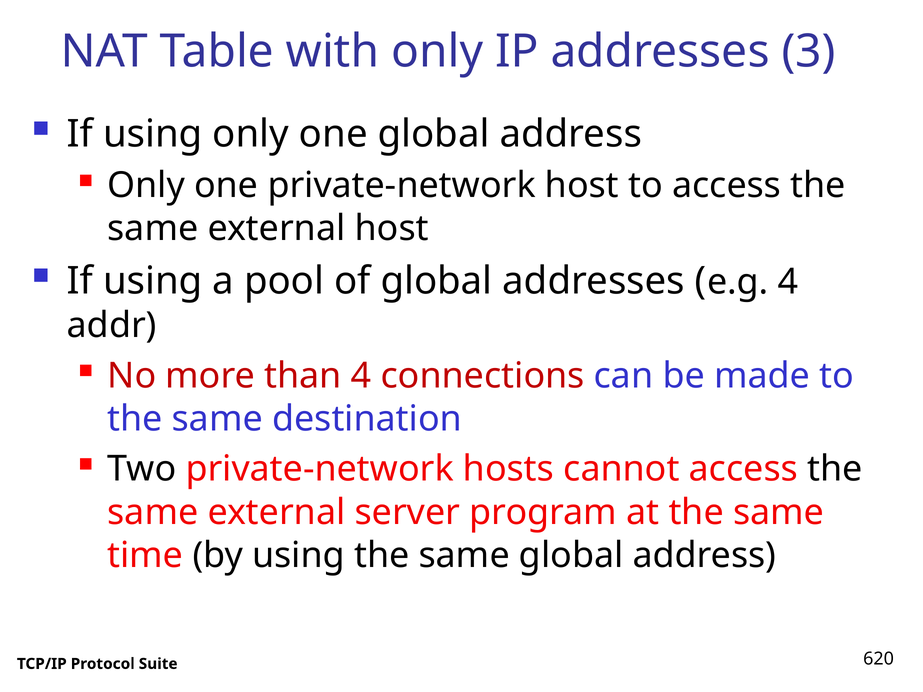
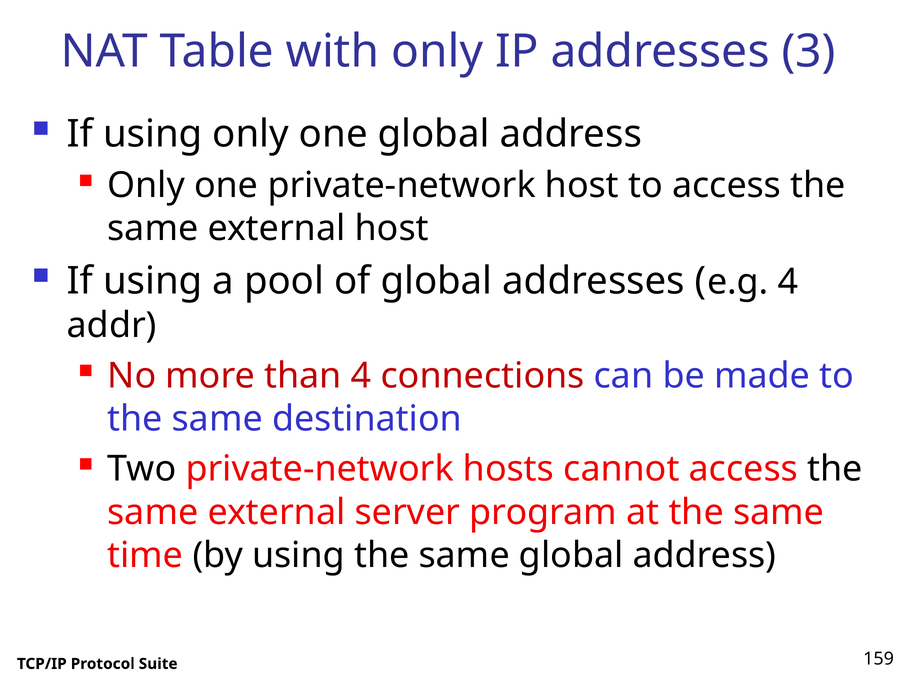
620: 620 -> 159
